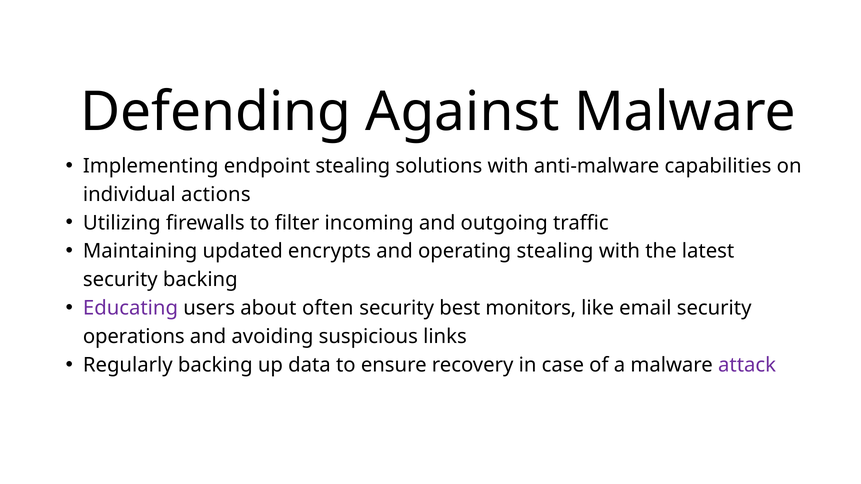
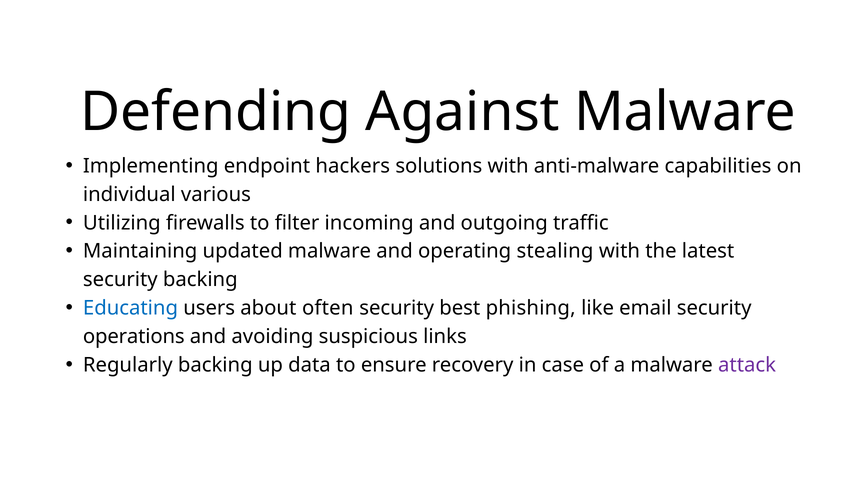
endpoint stealing: stealing -> hackers
actions: actions -> various
updated encrypts: encrypts -> malware
Educating colour: purple -> blue
monitors: monitors -> phishing
